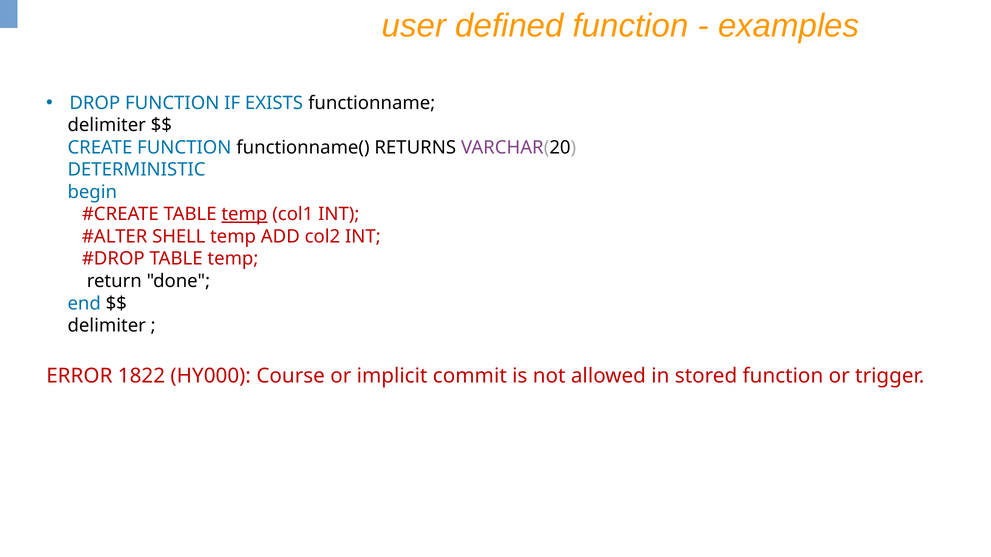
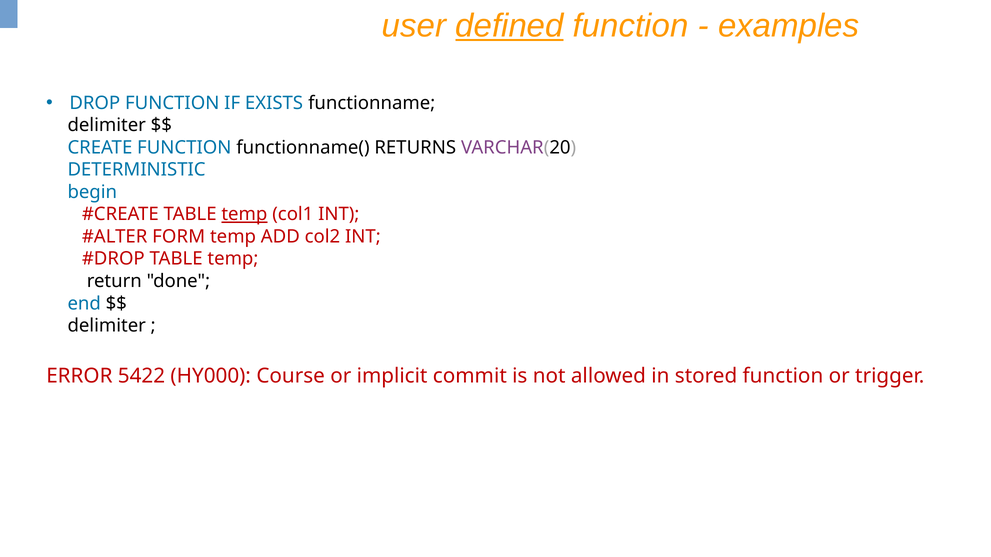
defined underline: none -> present
SHELL: SHELL -> FORM
1822: 1822 -> 5422
